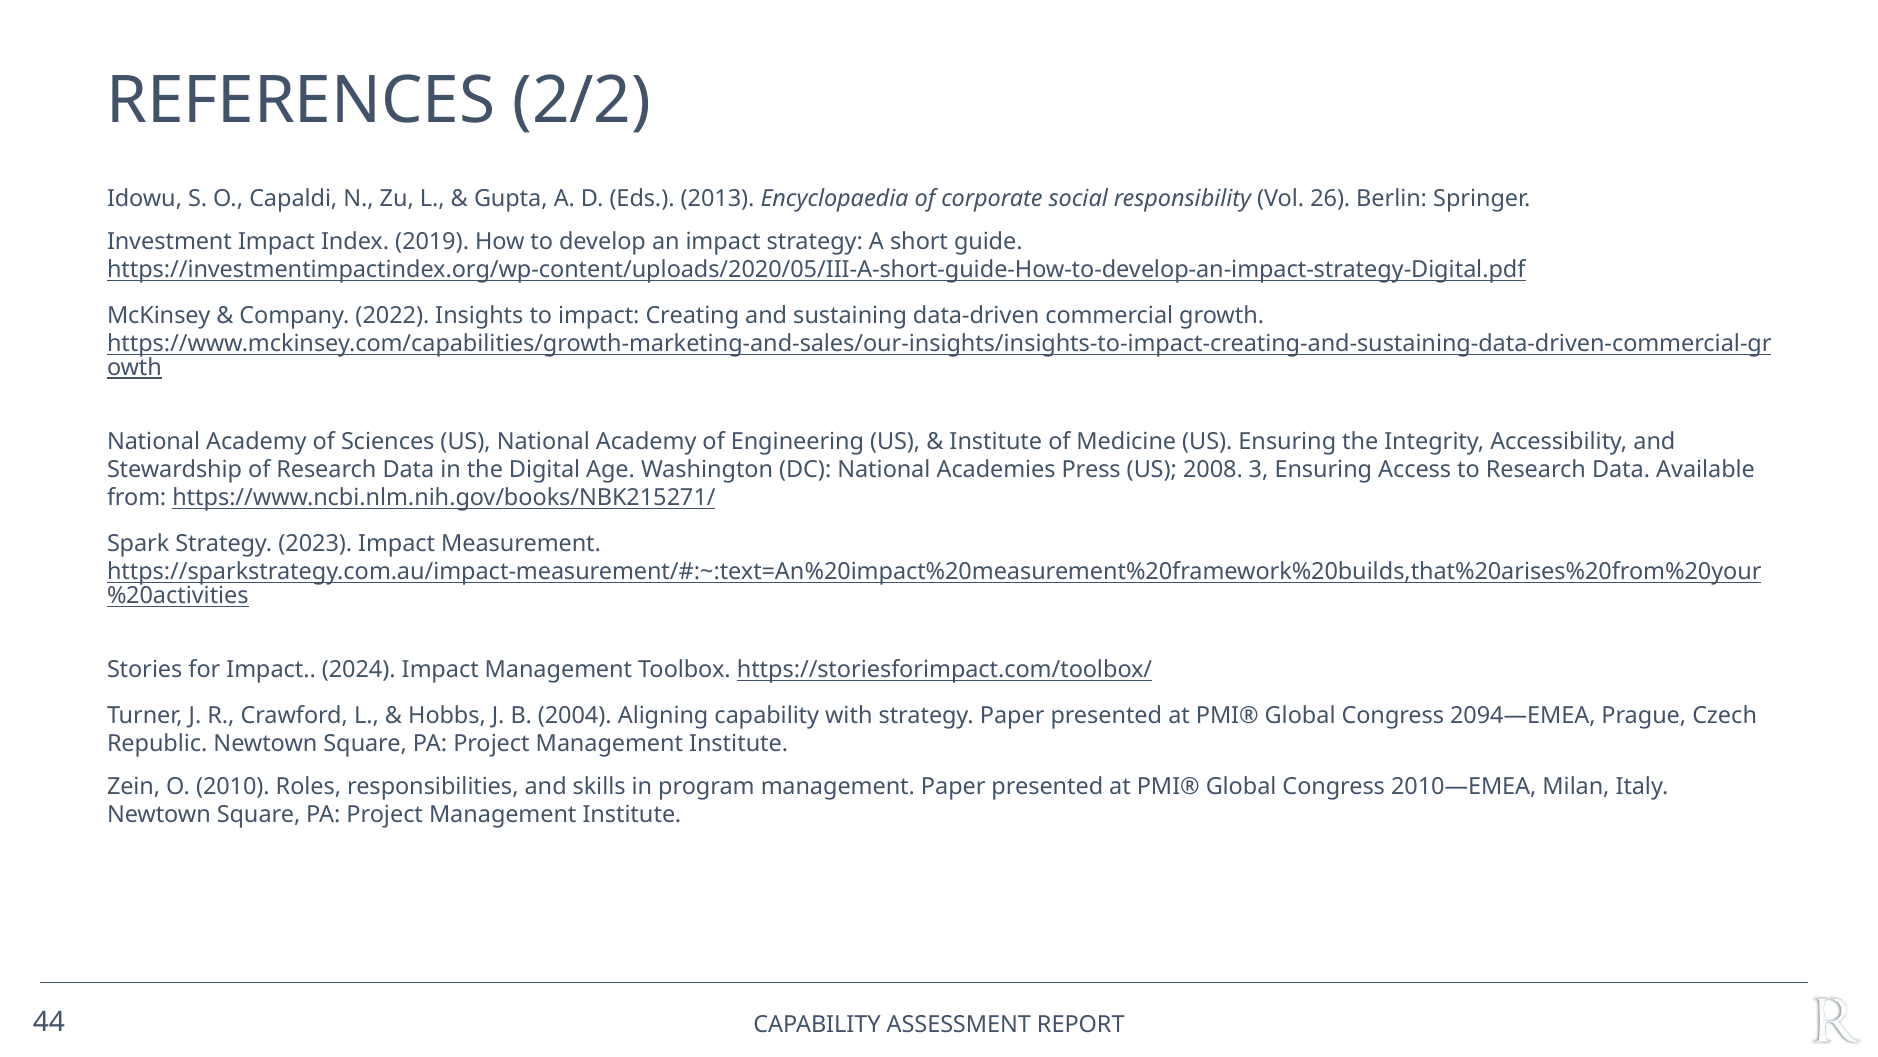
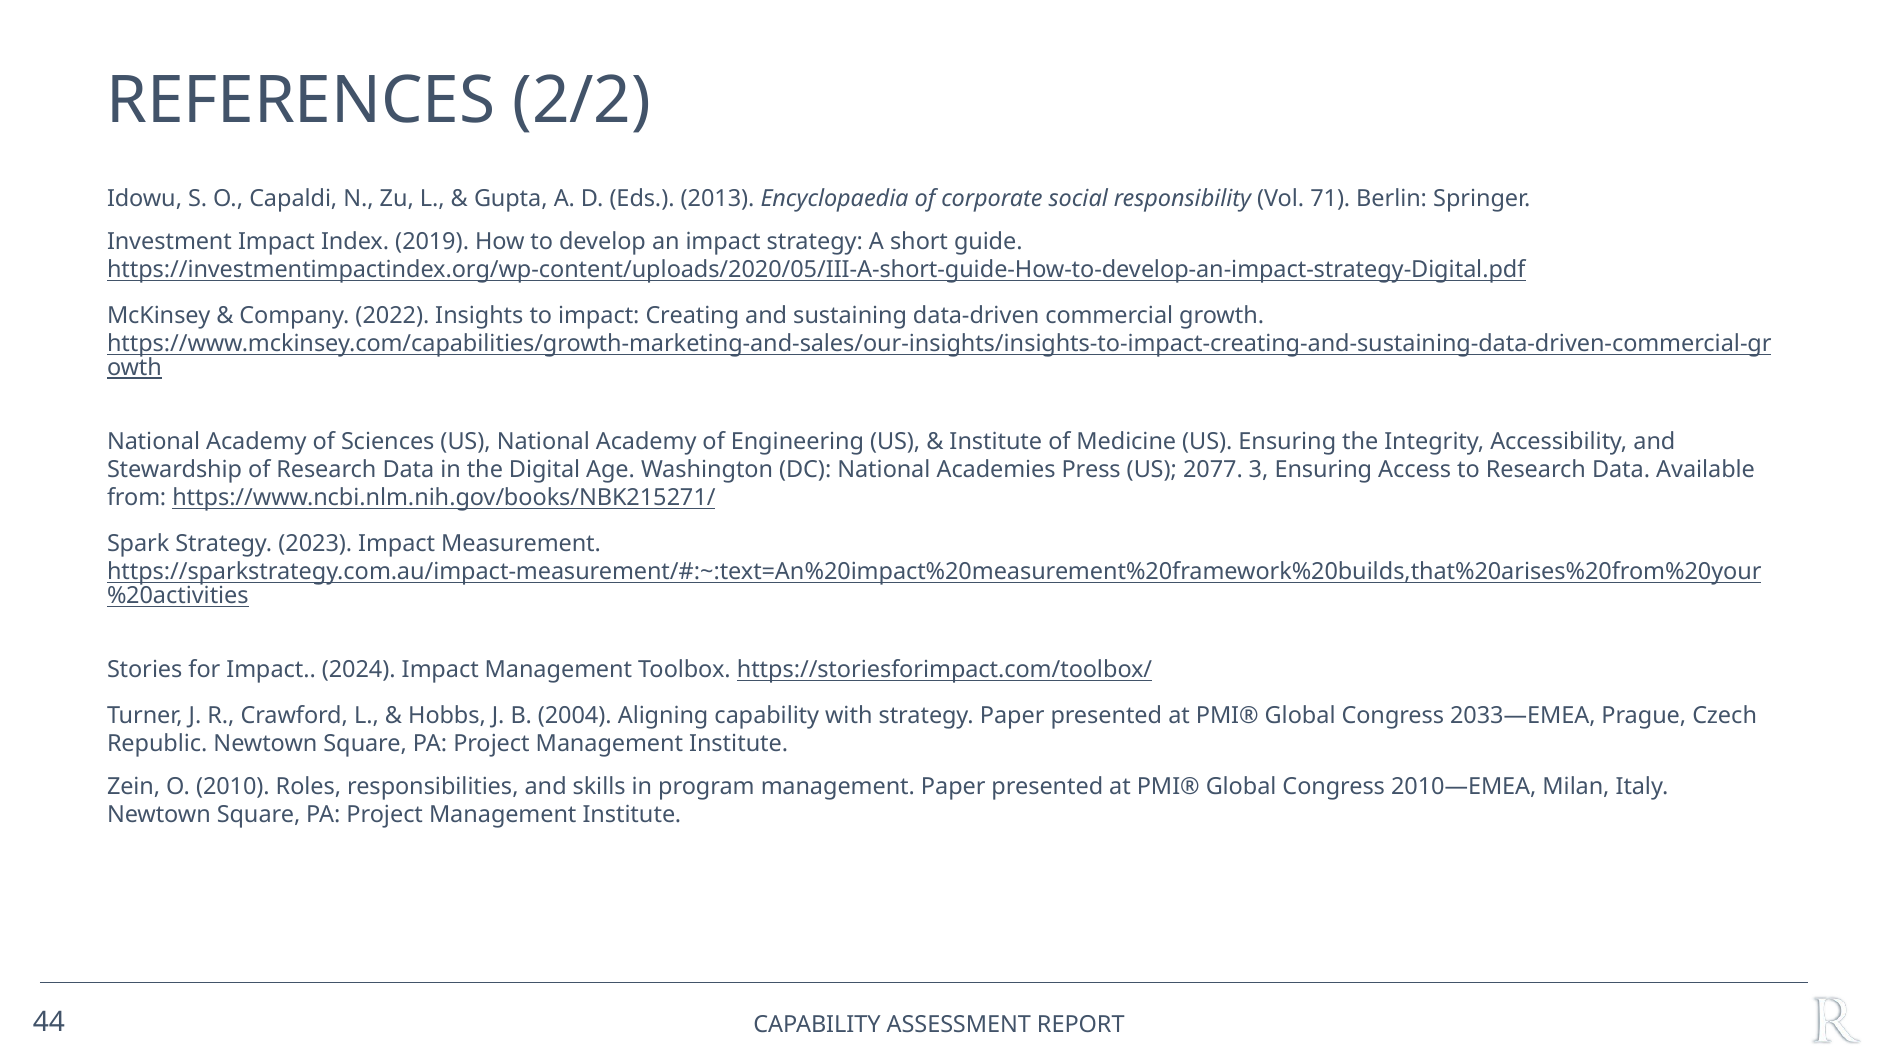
26: 26 -> 71
2008: 2008 -> 2077
2094—EMEA: 2094—EMEA -> 2033—EMEA
